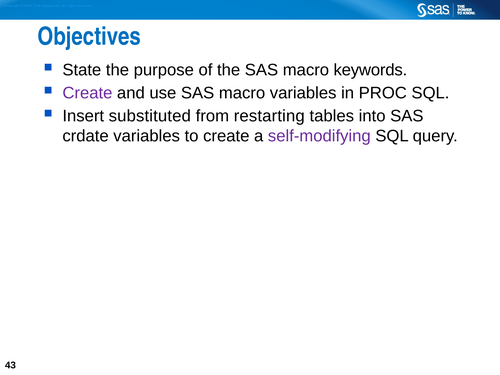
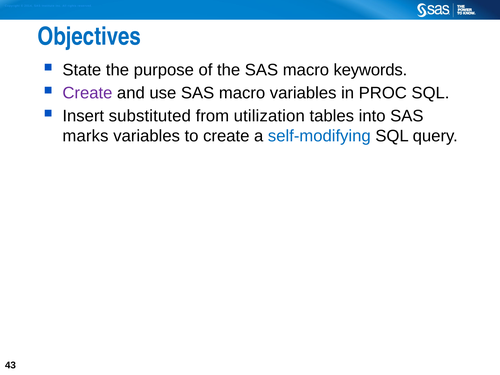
restarting: restarting -> utilization
crdate: crdate -> marks
self-modifying colour: purple -> blue
